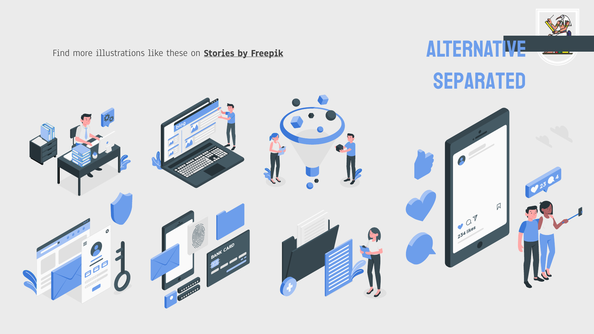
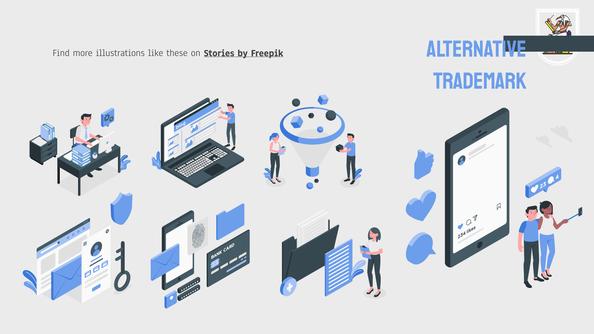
SEPARATED: SEPARATED -> TRADEMARK
